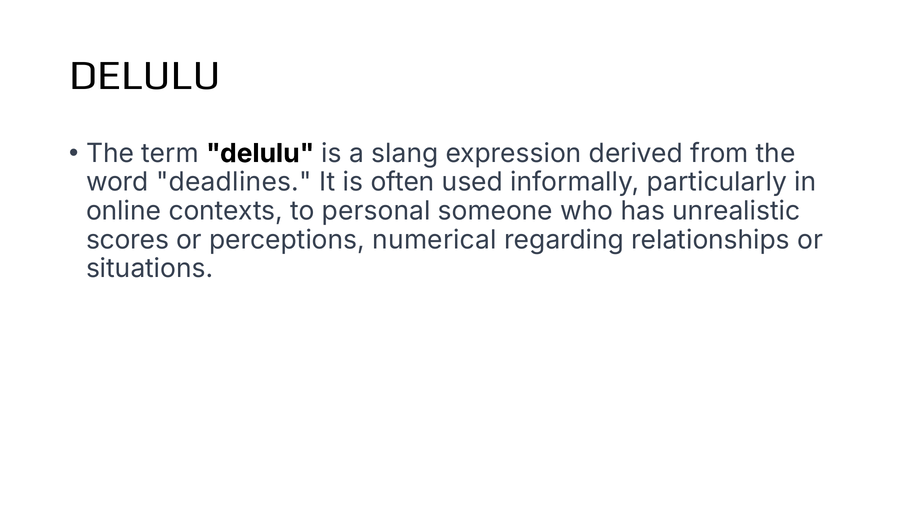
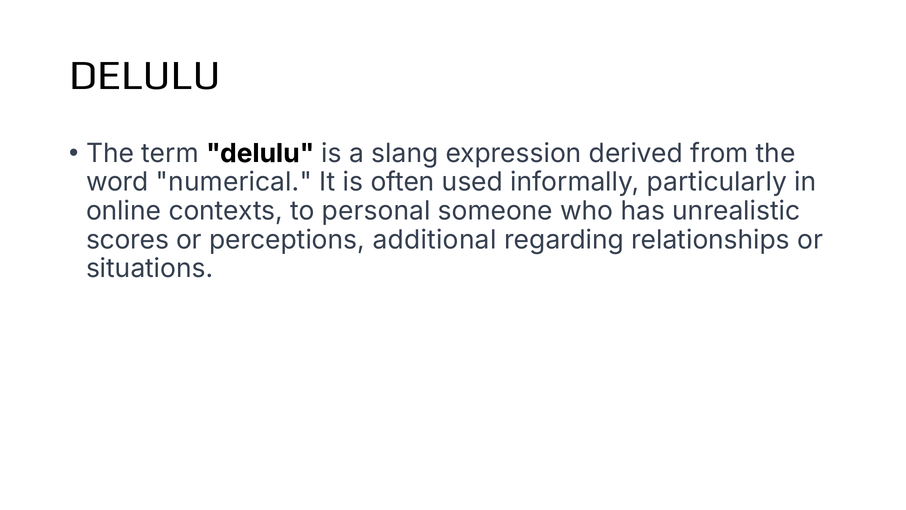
deadlines: deadlines -> numerical
numerical: numerical -> additional
